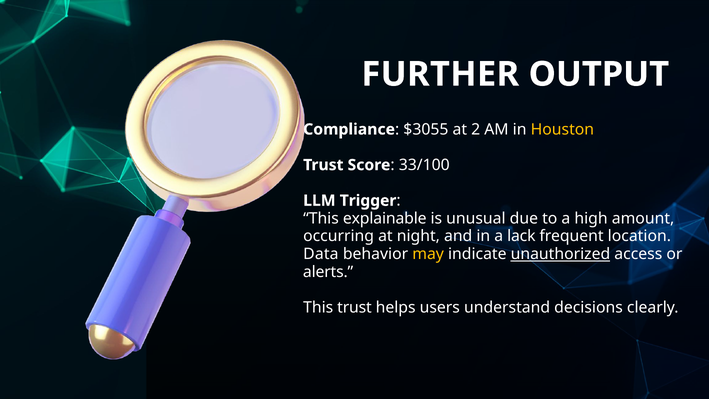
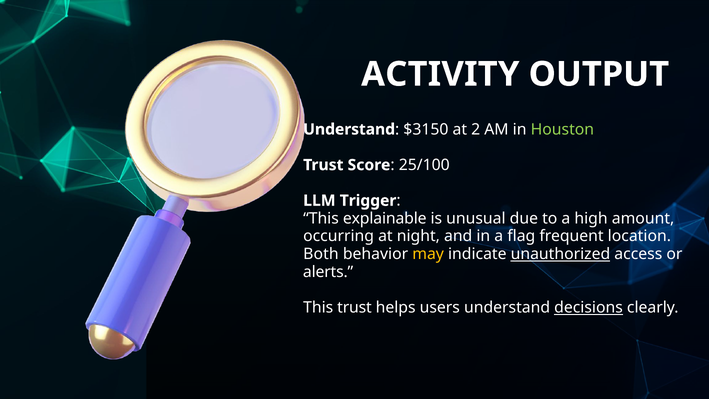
FURTHER: FURTHER -> ACTIVITY
Compliance at (349, 129): Compliance -> Understand
$3055: $3055 -> $3150
Houston colour: yellow -> light green
33/100: 33/100 -> 25/100
lack: lack -> flag
Data: Data -> Both
decisions underline: none -> present
